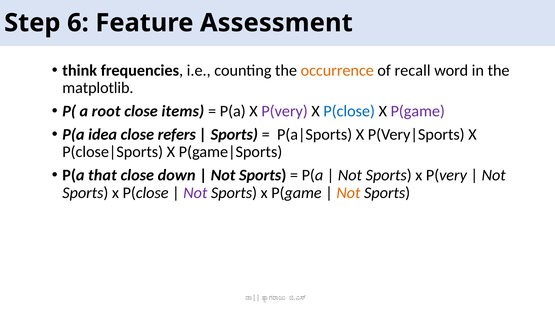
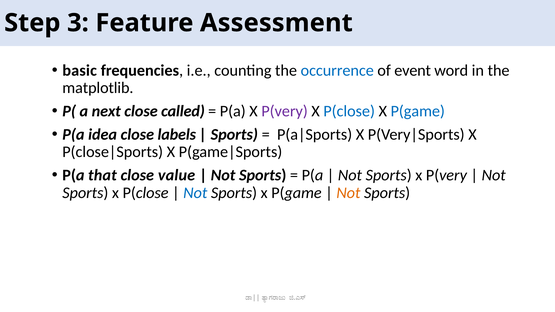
6: 6 -> 3
think: think -> basic
occurrence colour: orange -> blue
recall: recall -> event
root: root -> next
items: items -> called
P(game at (418, 111) colour: purple -> blue
refers: refers -> labels
down: down -> value
Not at (195, 193) colour: purple -> blue
